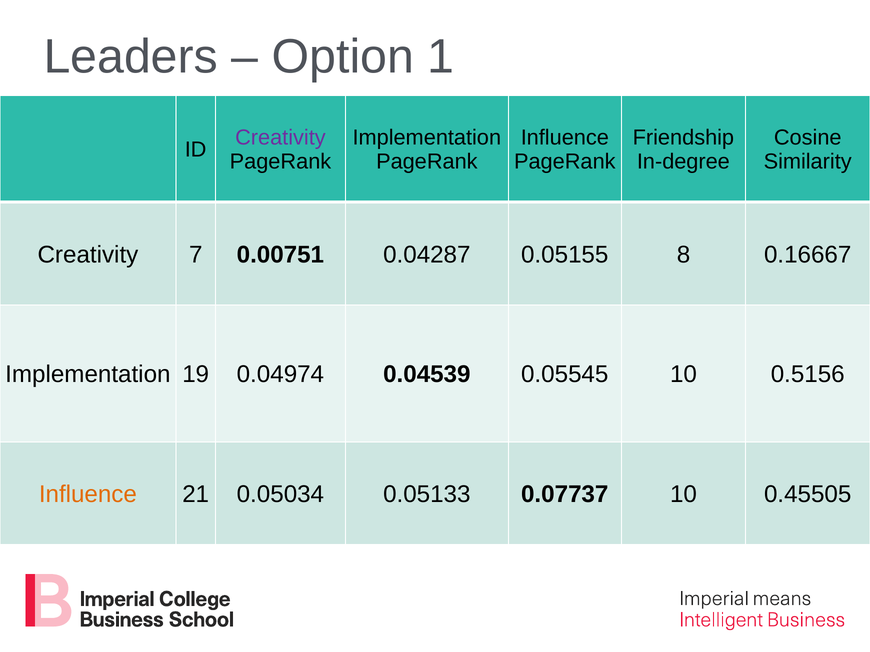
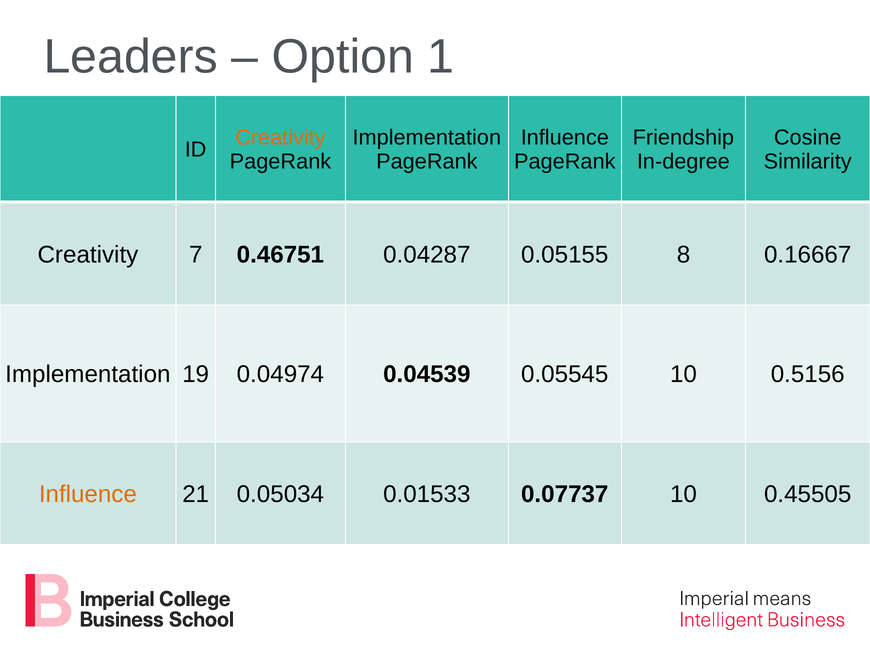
Creativity at (280, 138) colour: purple -> orange
0.00751: 0.00751 -> 0.46751
0.05133: 0.05133 -> 0.01533
